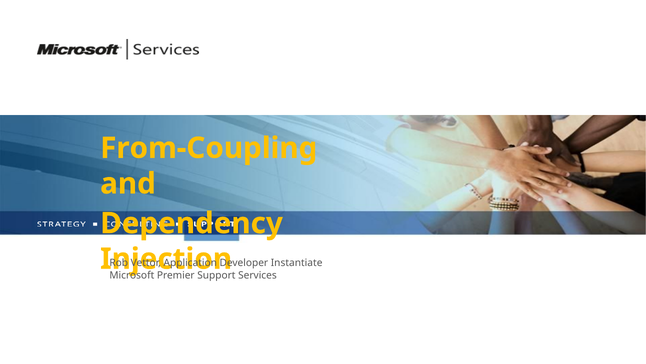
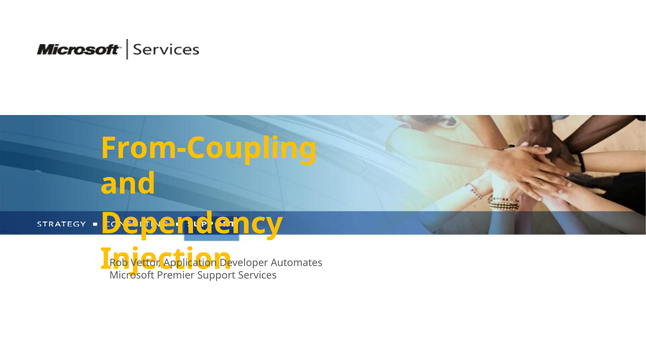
Instantiate: Instantiate -> Automates
